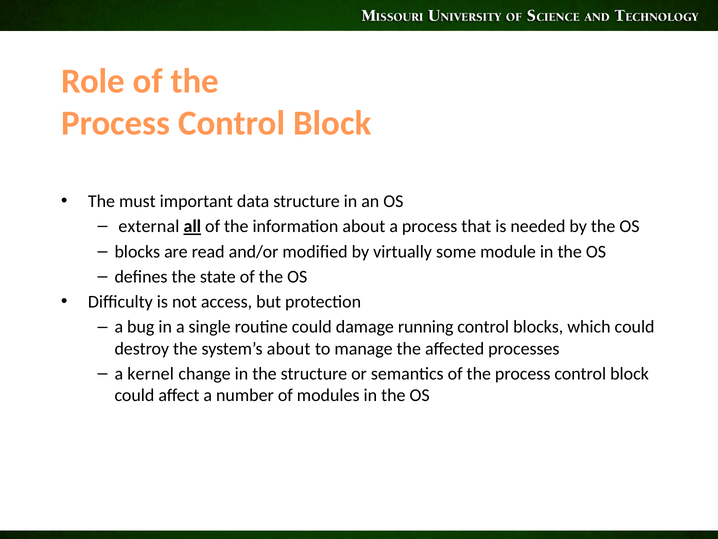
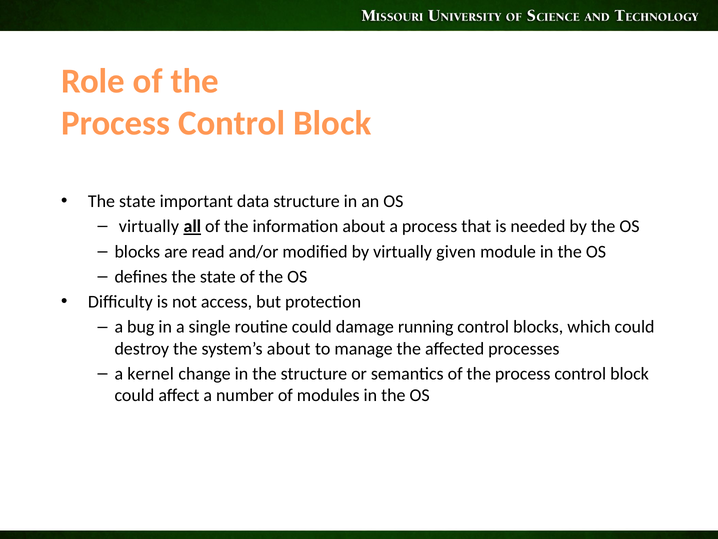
must at (137, 201): must -> state
external at (149, 226): external -> virtually
some: some -> given
